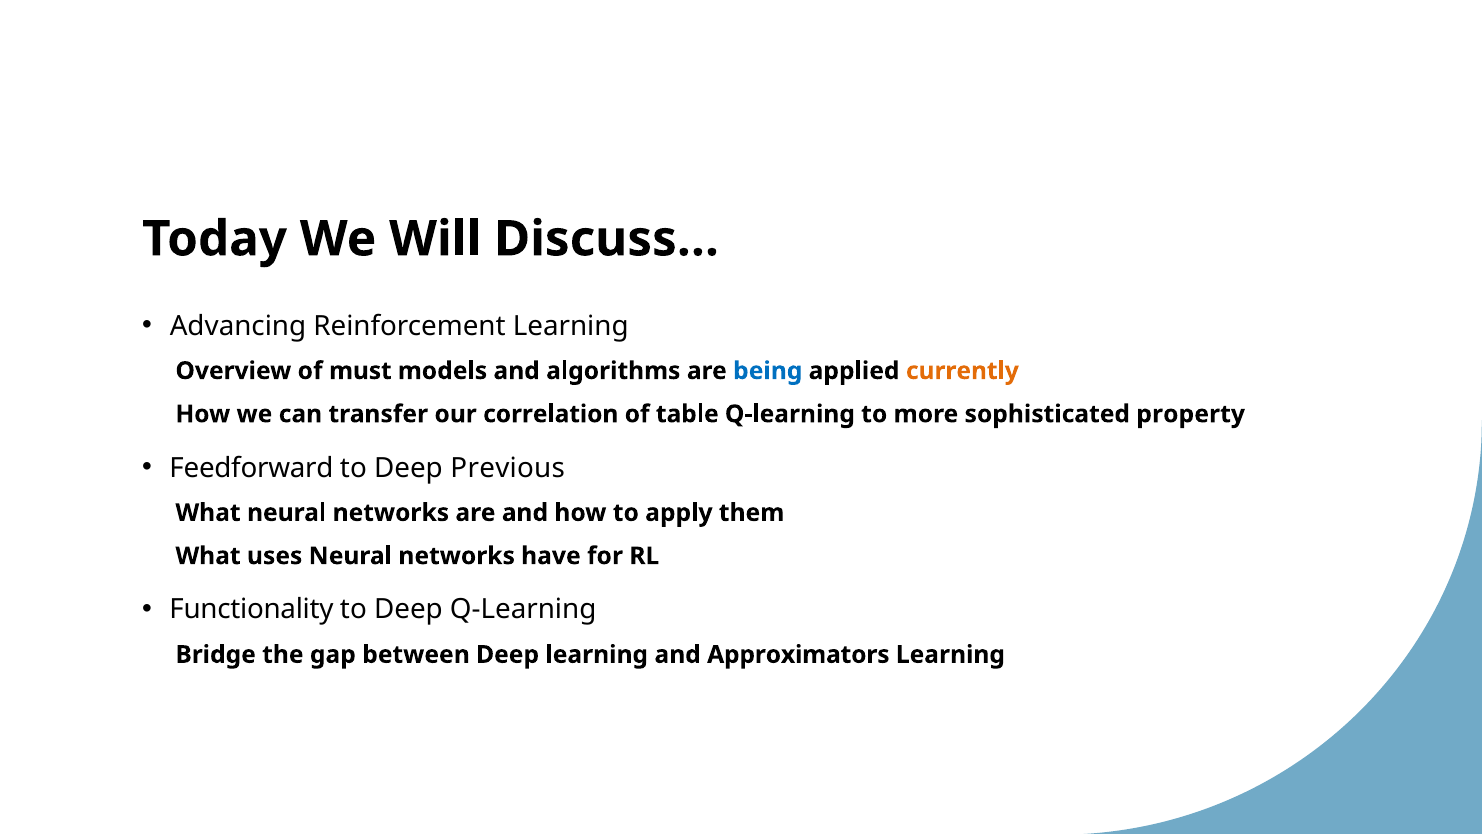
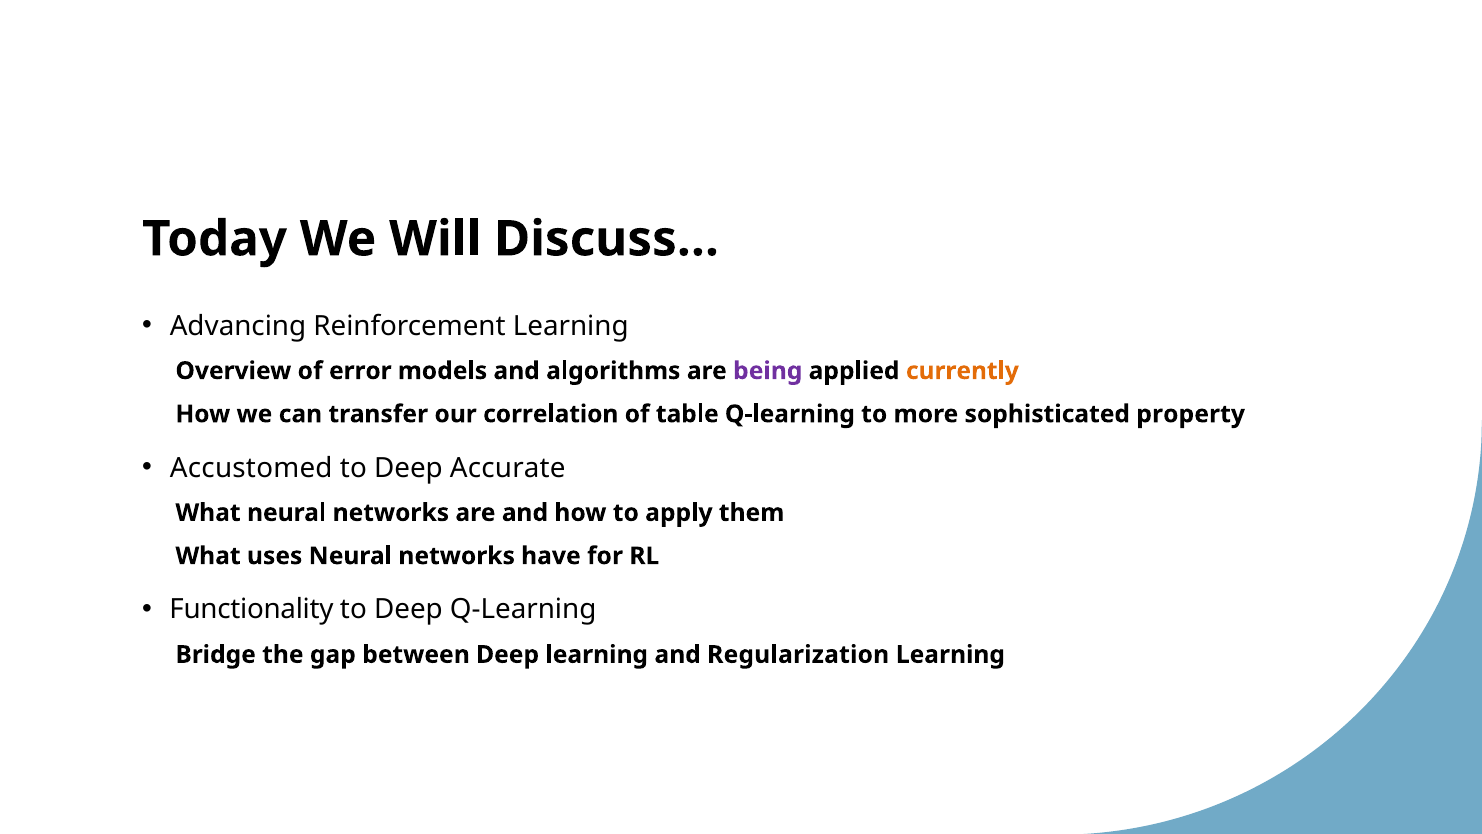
must: must -> error
being colour: blue -> purple
Feedforward: Feedforward -> Accustomed
Previous: Previous -> Accurate
Approximators: Approximators -> Regularization
